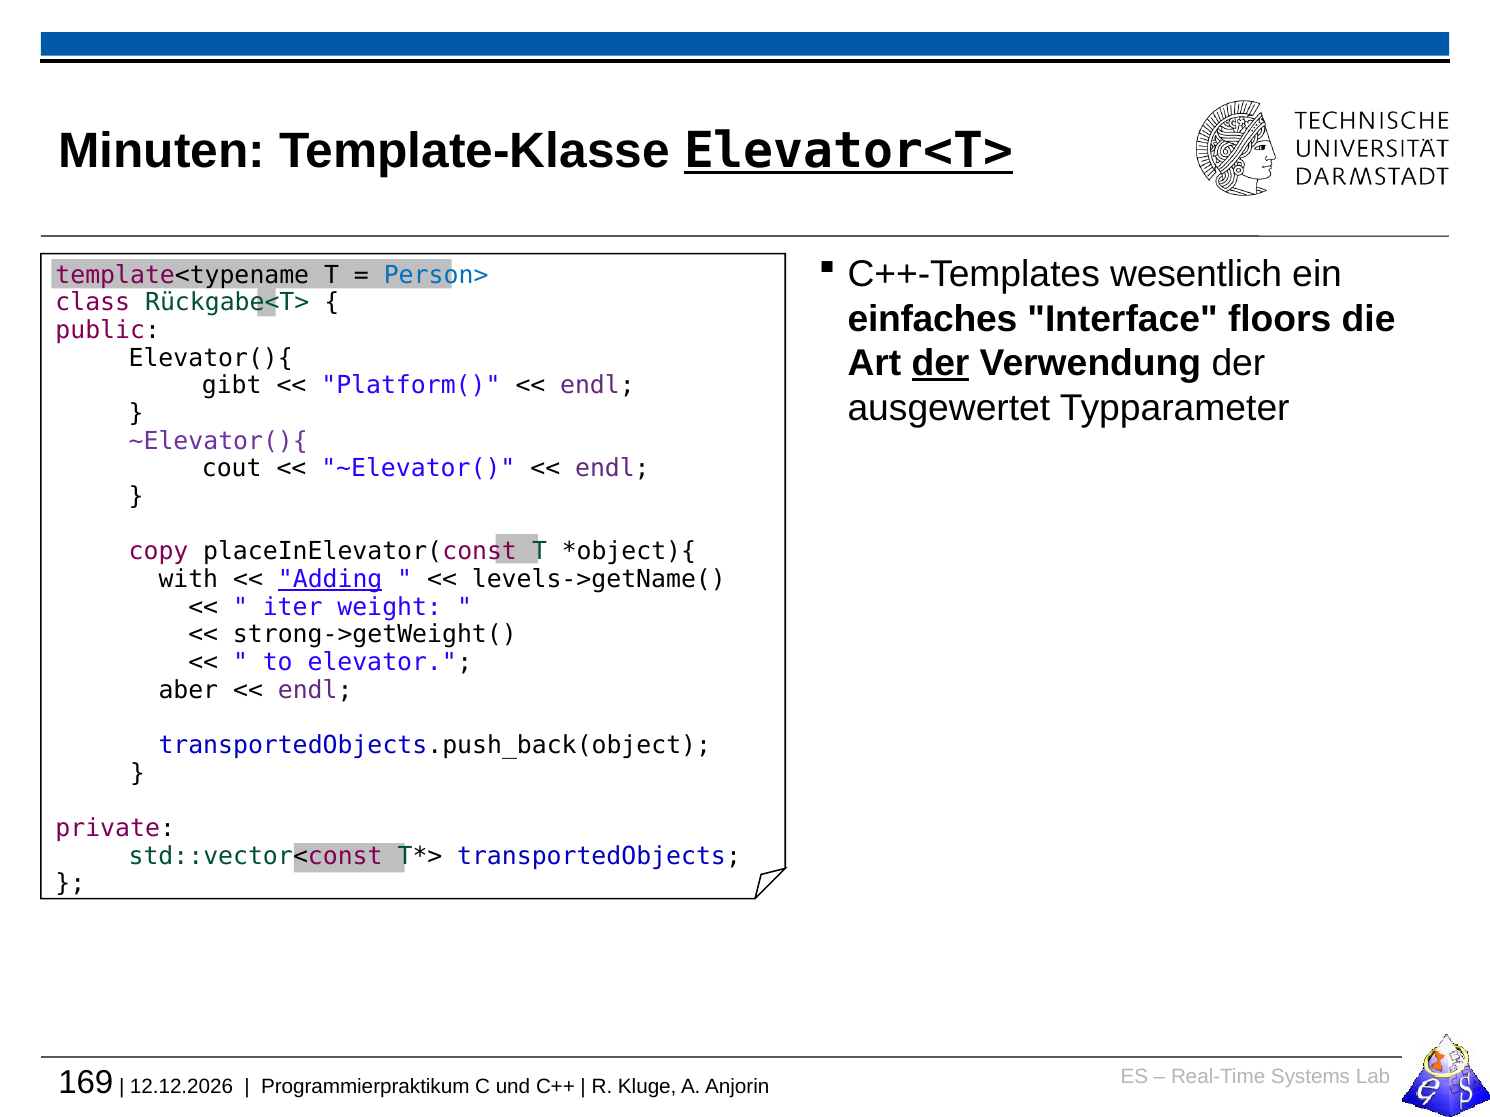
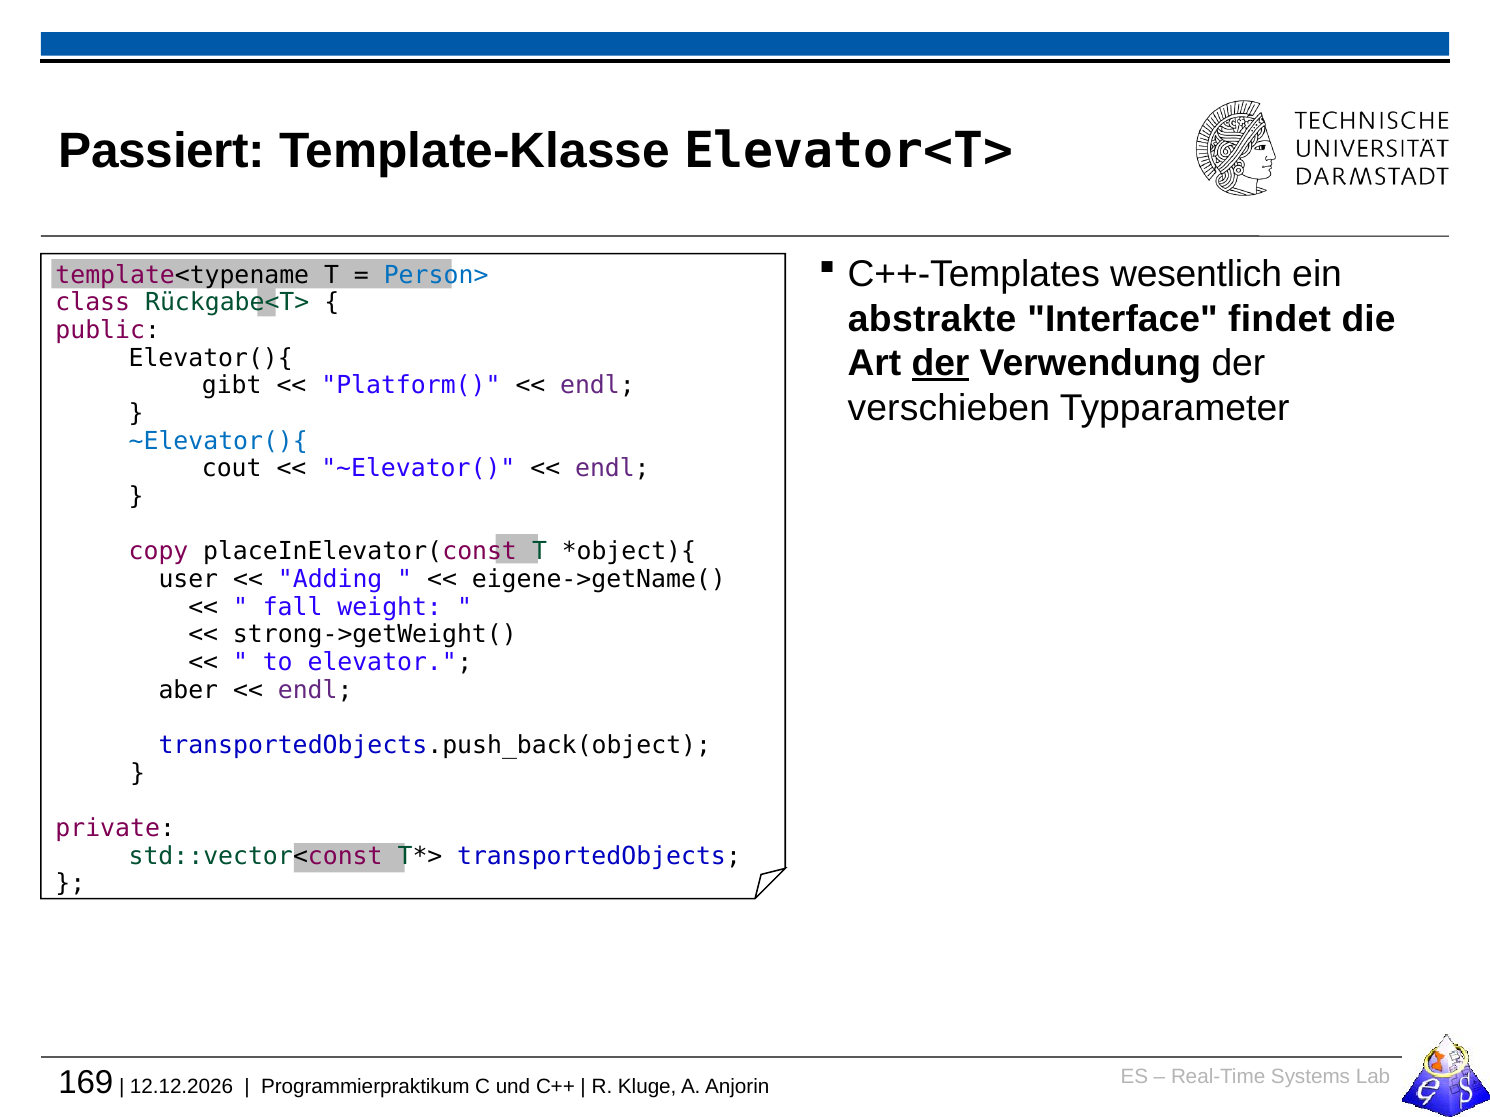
Minuten: Minuten -> Passiert
Elevator<T> underline: present -> none
einfaches: einfaches -> abstrakte
floors: floors -> findet
ausgewertet: ausgewertet -> verschieben
~Elevator(){ colour: purple -> blue
with: with -> user
Adding underline: present -> none
levels->getName(: levels->getName( -> eigene->getName(
iter: iter -> fall
